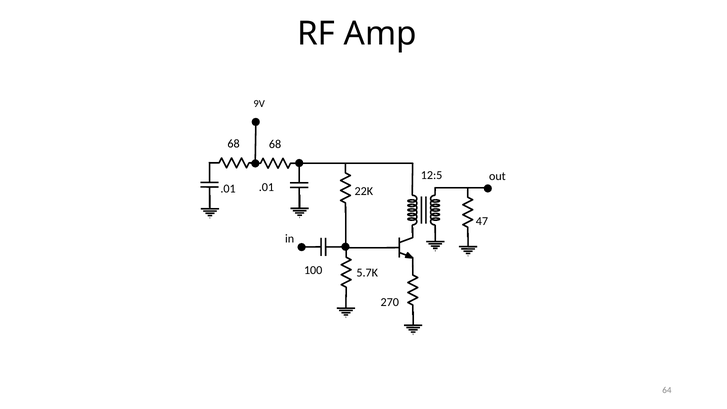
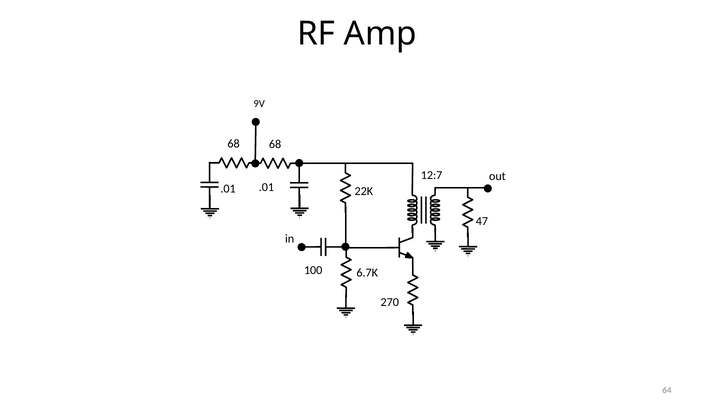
12:5: 12:5 -> 12:7
5.7K: 5.7K -> 6.7K
